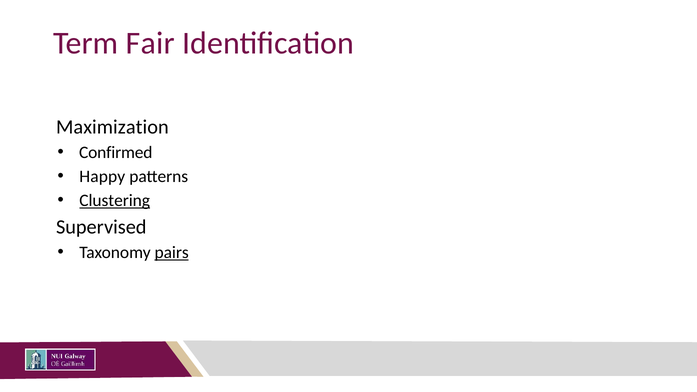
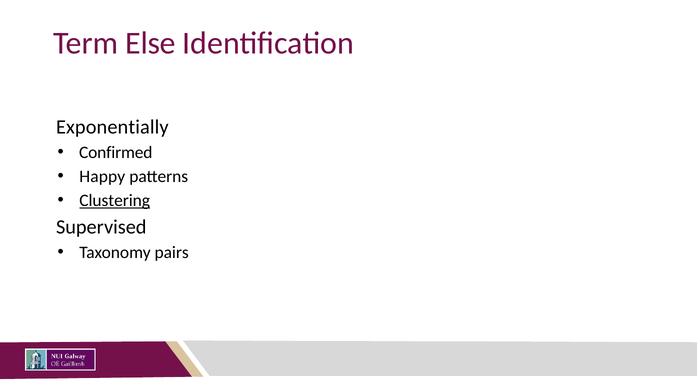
Fair: Fair -> Else
Maximization: Maximization -> Exponentially
pairs underline: present -> none
